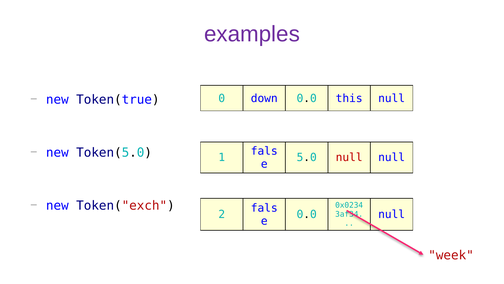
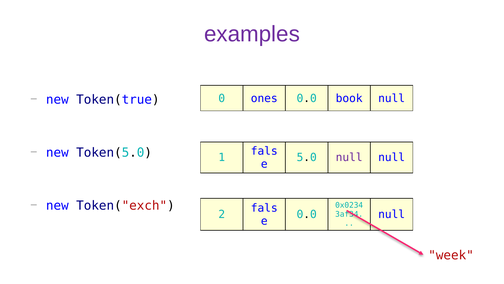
down: down -> ones
this: this -> book
null at (349, 157) colour: red -> purple
